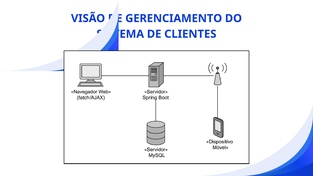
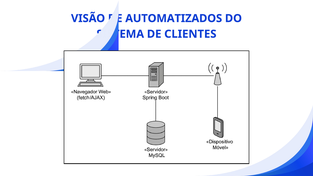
GERENCIAMENTO: GERENCIAMENTO -> AUTOMATIZADOS
